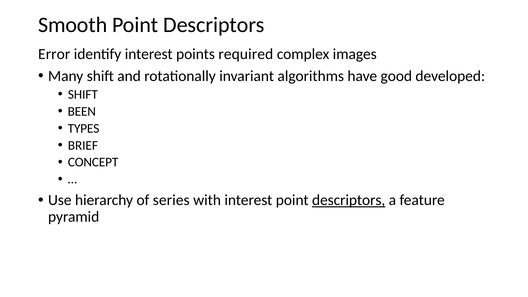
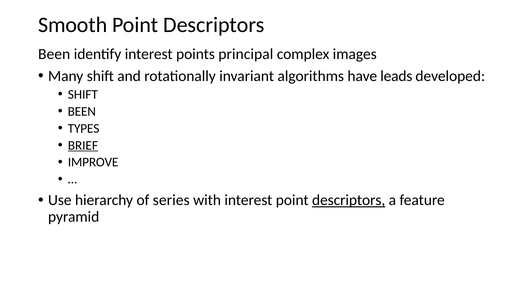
Error at (54, 54): Error -> Been
required: required -> principal
good: good -> leads
BRIEF underline: none -> present
CONCEPT: CONCEPT -> IMPROVE
